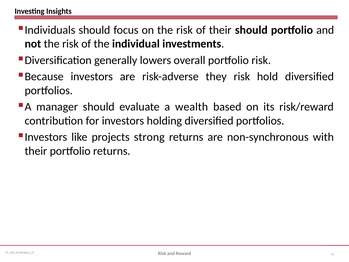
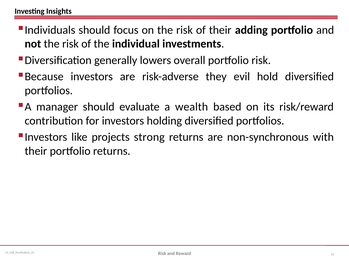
their should: should -> adding
they risk: risk -> evil
